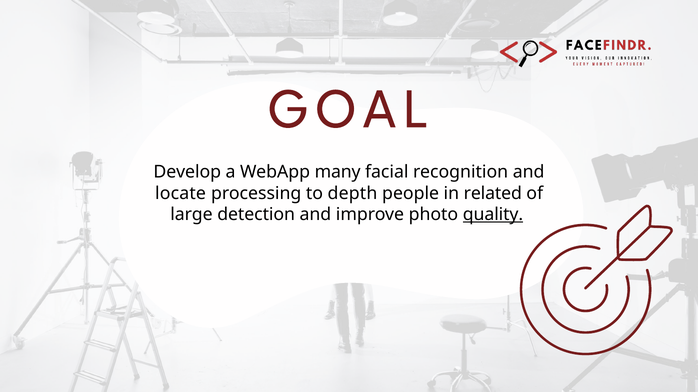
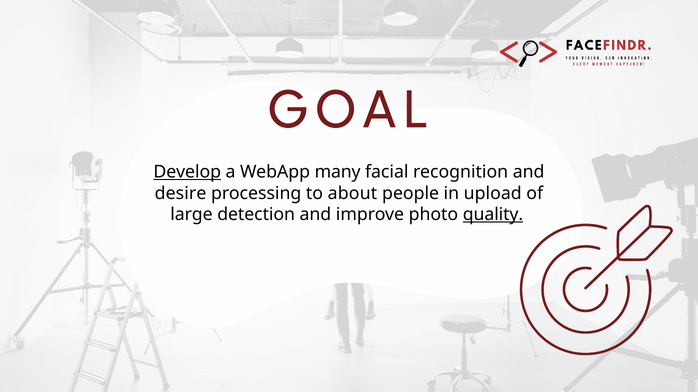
Develop underline: none -> present
locate: locate -> desire
depth: depth -> about
related: related -> upload
